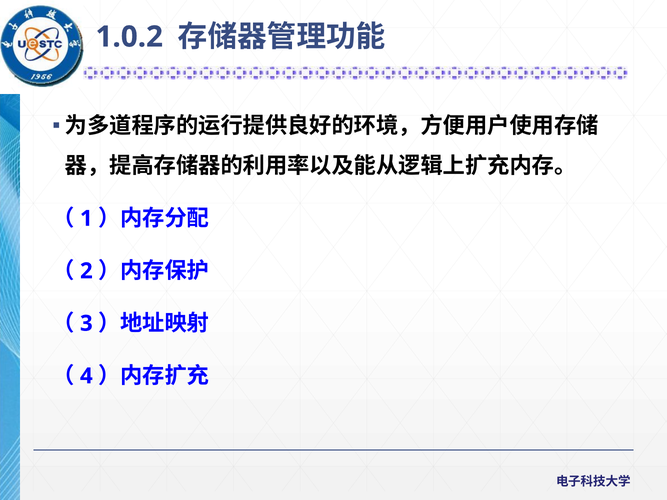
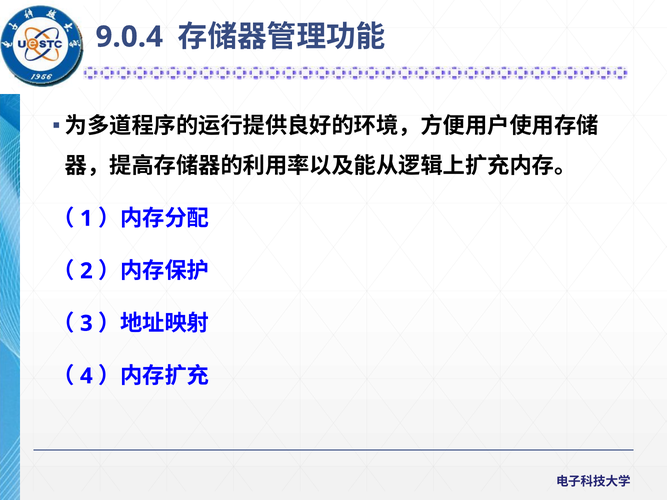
1.0.2: 1.0.2 -> 9.0.4
